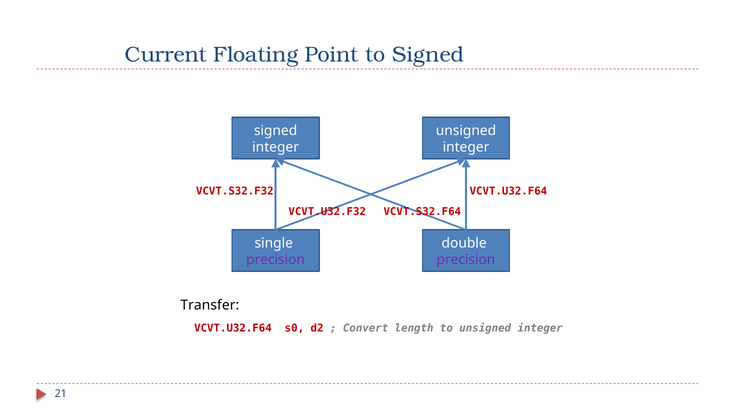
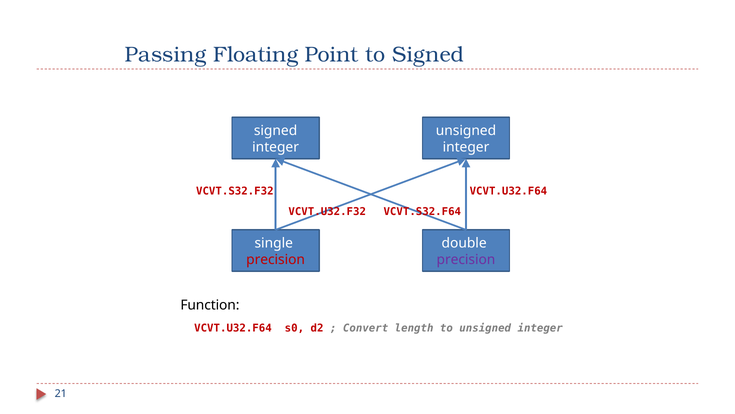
Current: Current -> Passing
precision at (276, 259) colour: purple -> red
Transfer: Transfer -> Function
